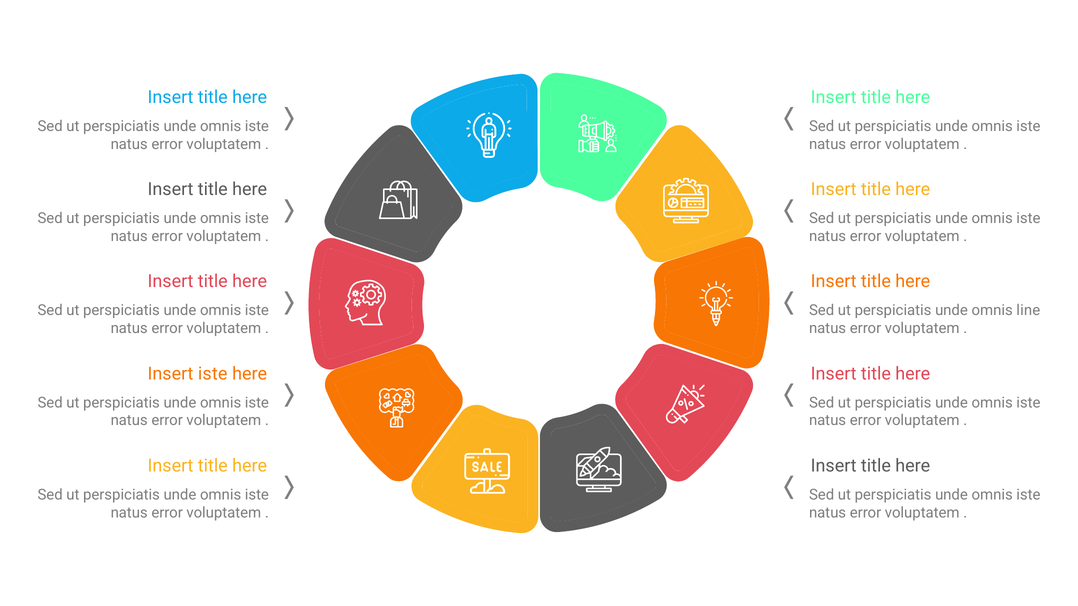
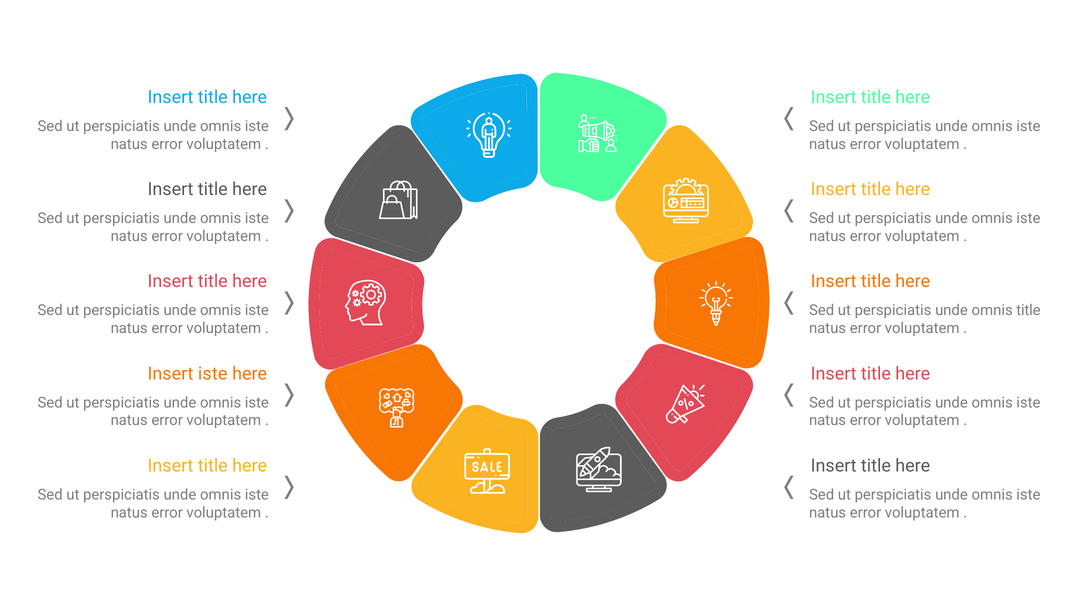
omnis line: line -> title
